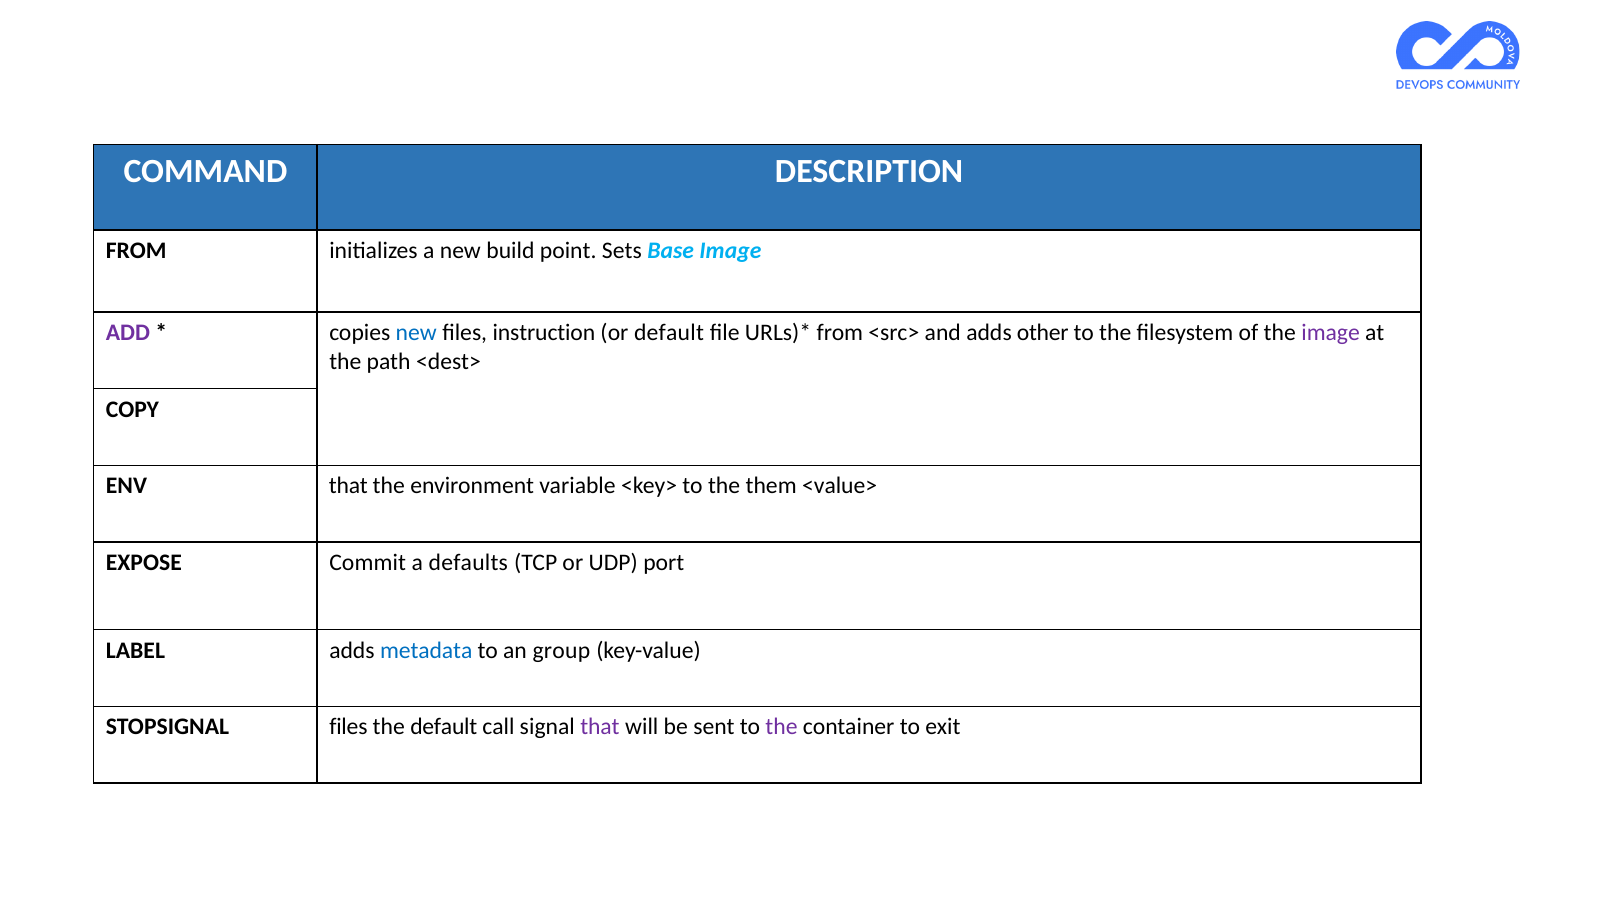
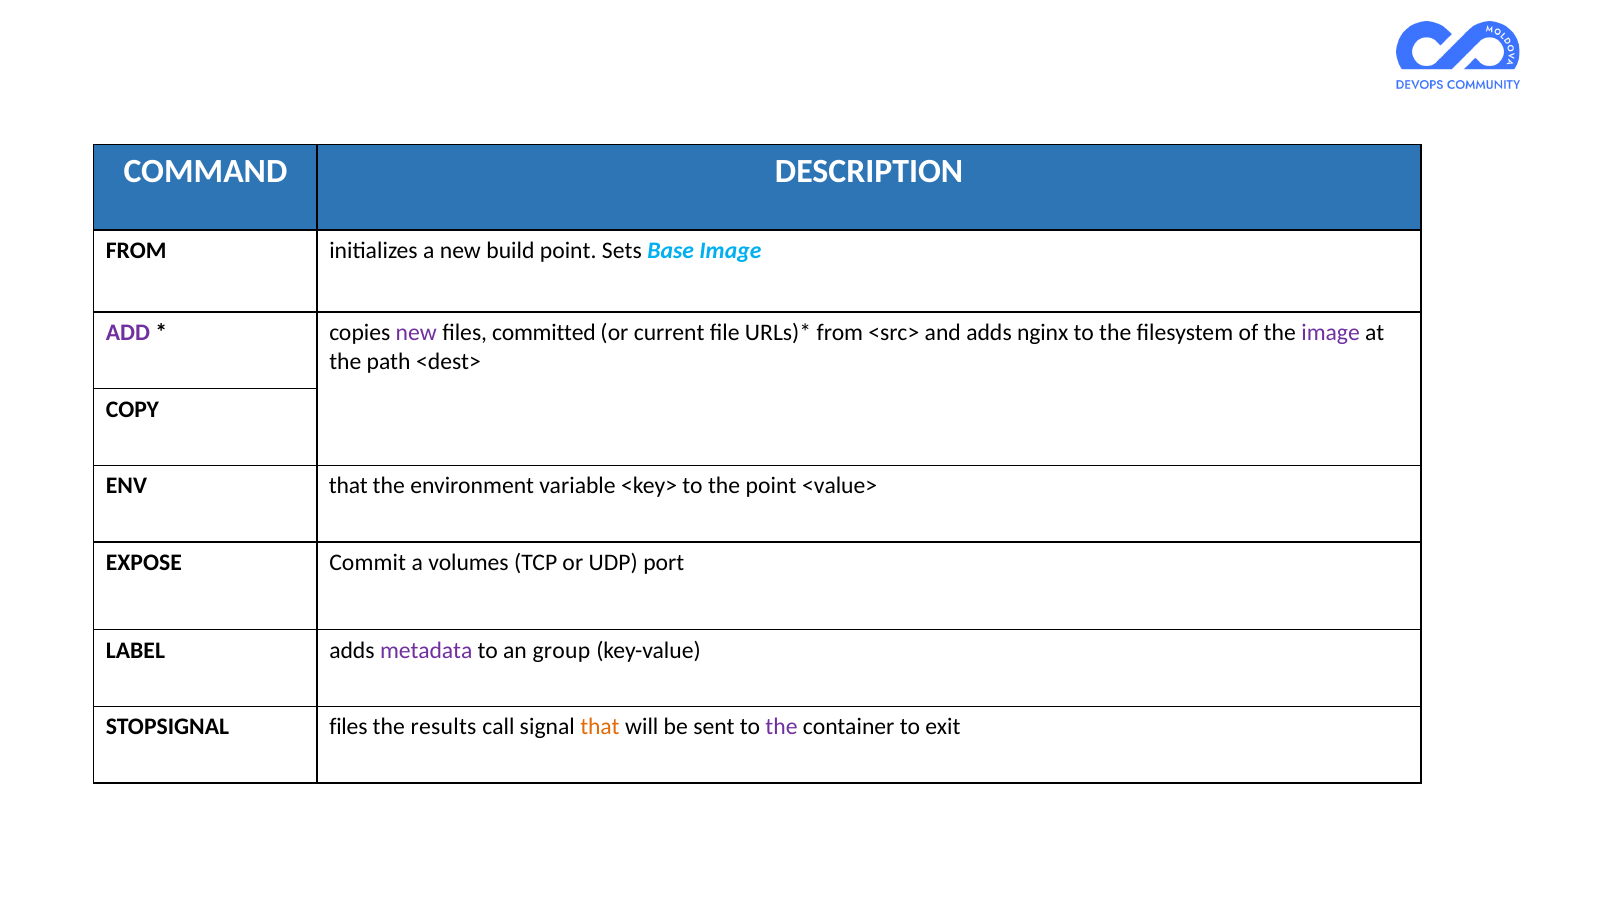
new at (416, 332) colour: blue -> purple
instruction: instruction -> committed
or default: default -> current
other: other -> nginx
the them: them -> point
defaults: defaults -> volumes
metadata colour: blue -> purple
the default: default -> results
that at (600, 727) colour: purple -> orange
